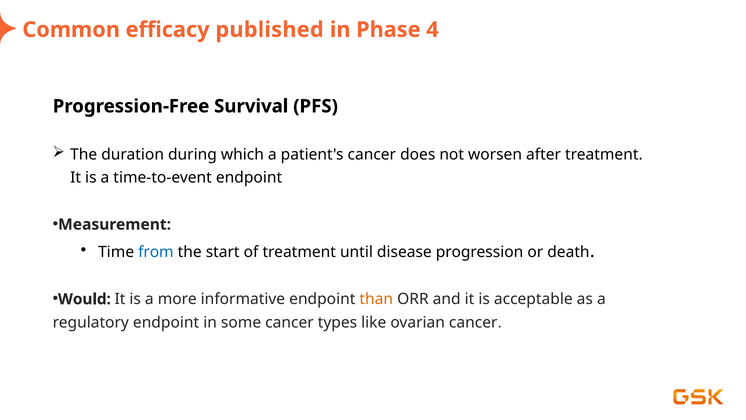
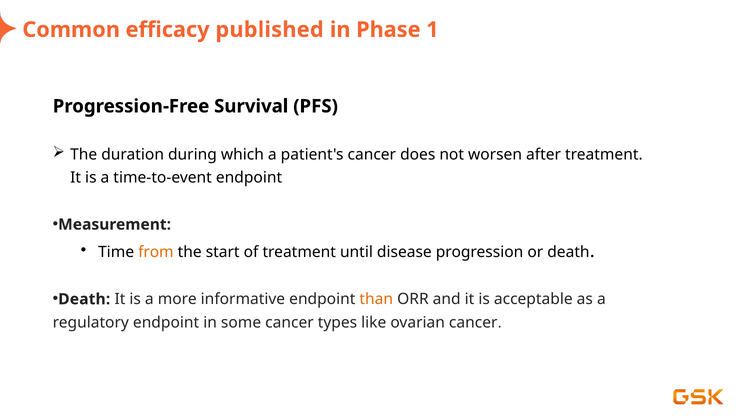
4: 4 -> 1
from colour: blue -> orange
Would at (84, 299): Would -> Death
